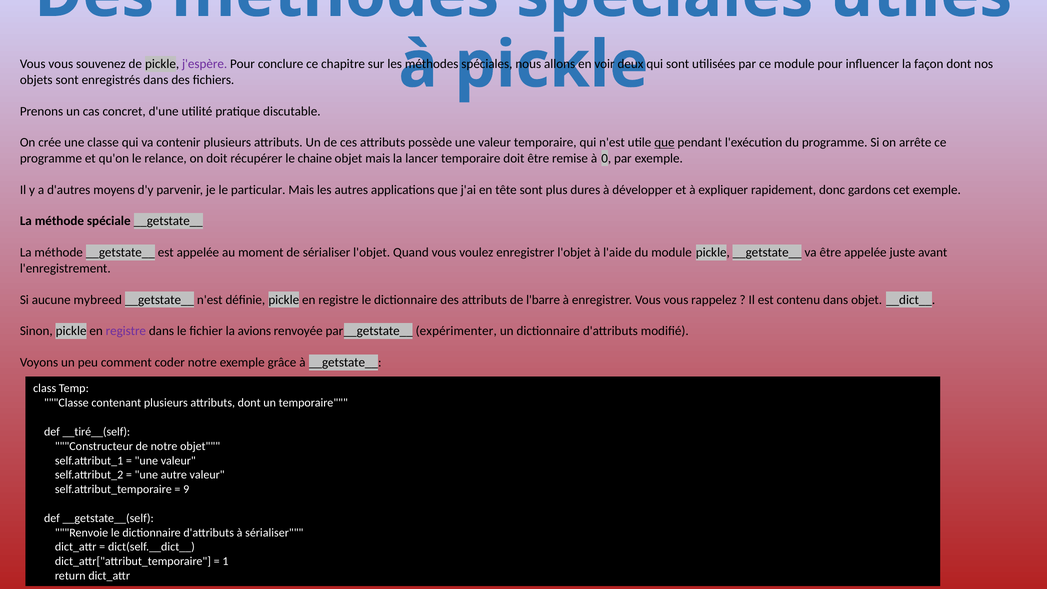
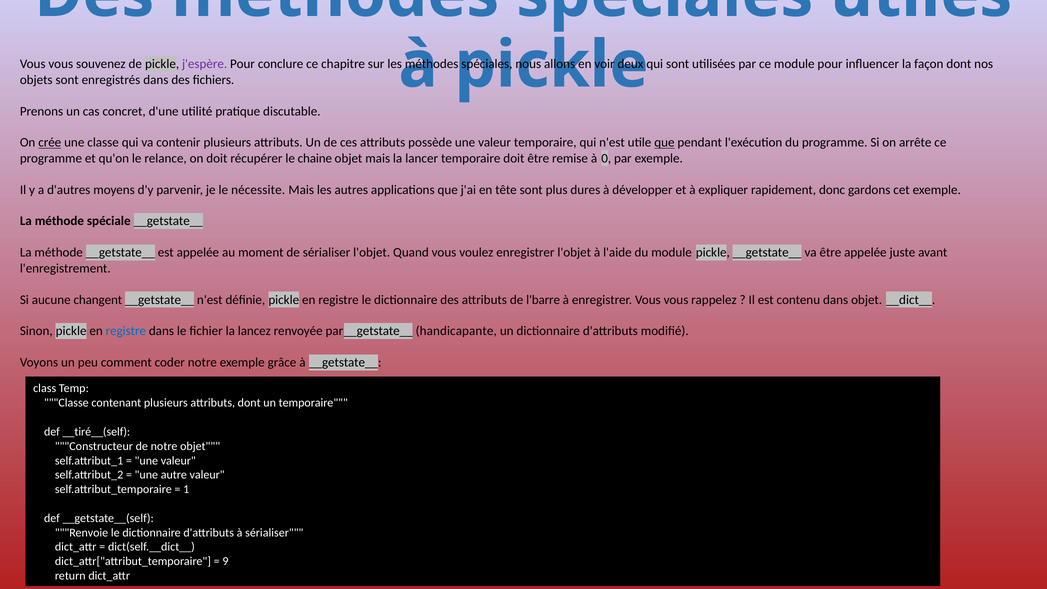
crée underline: none -> present
particular: particular -> nécessite
mybreed: mybreed -> changent
registre at (126, 331) colour: purple -> blue
avions: avions -> lancez
expérimenter: expérimenter -> handicapante
9: 9 -> 1
1: 1 -> 9
